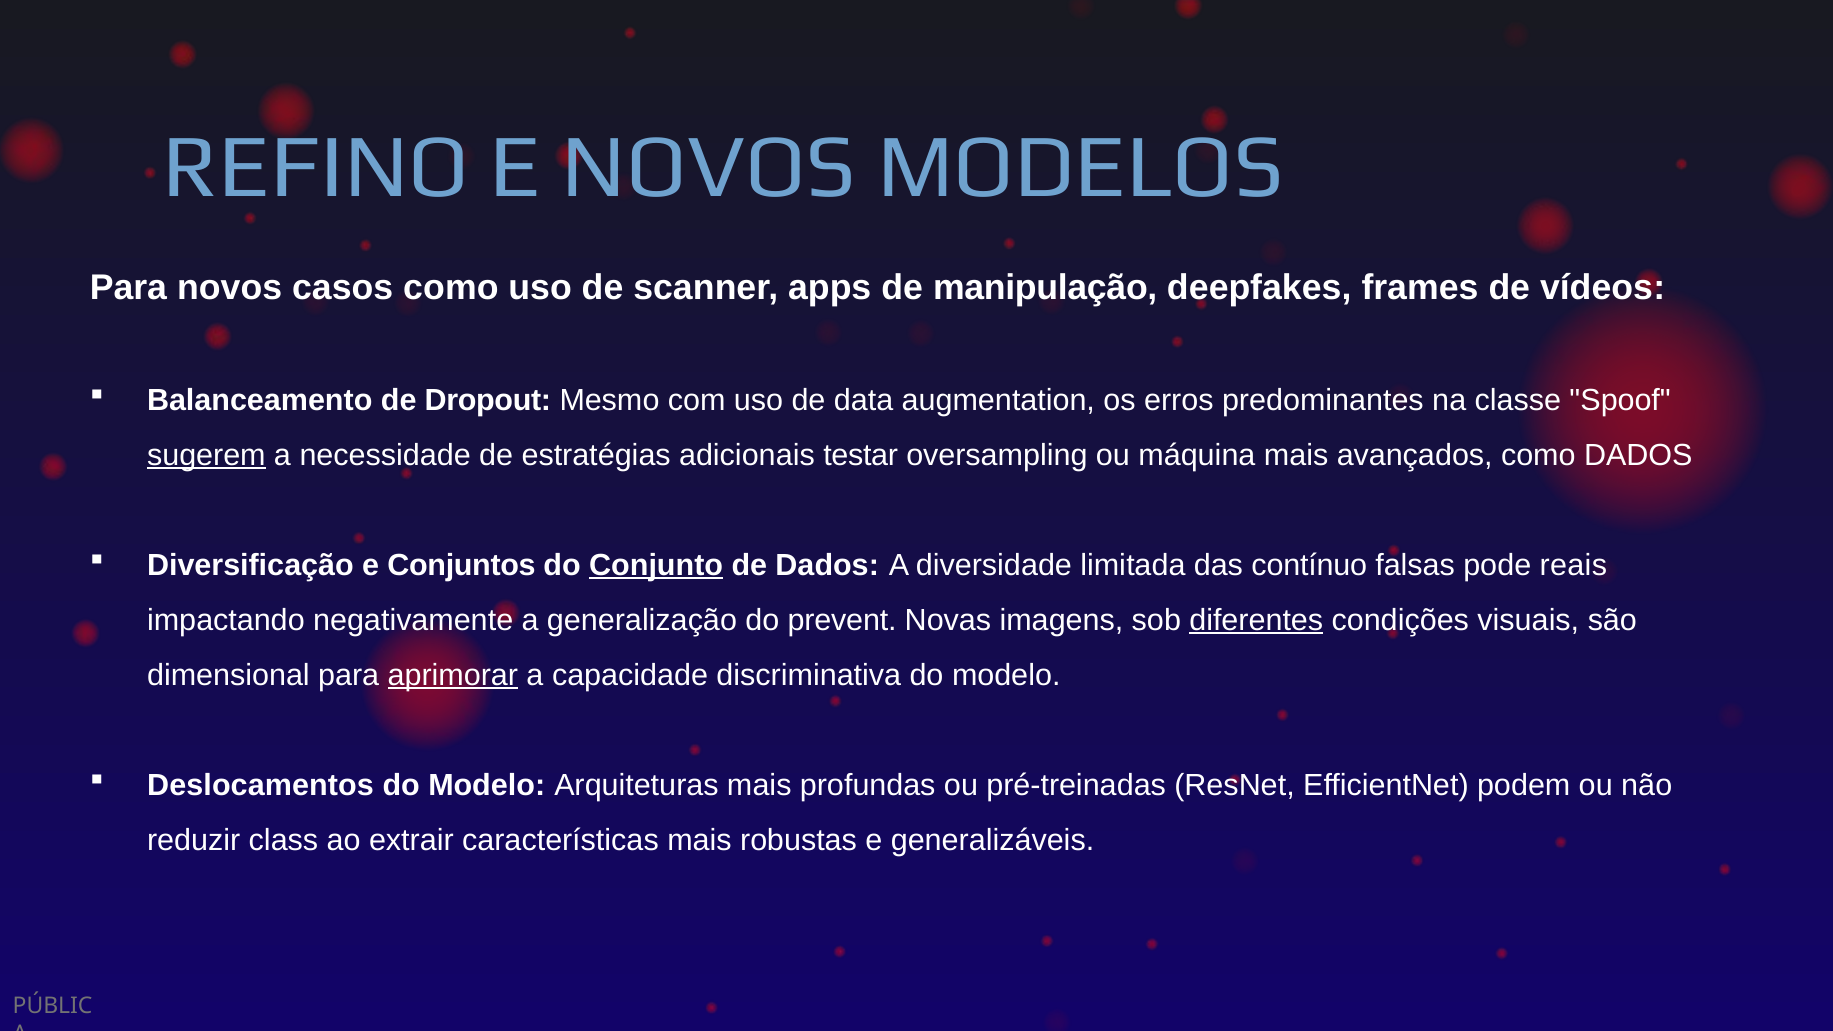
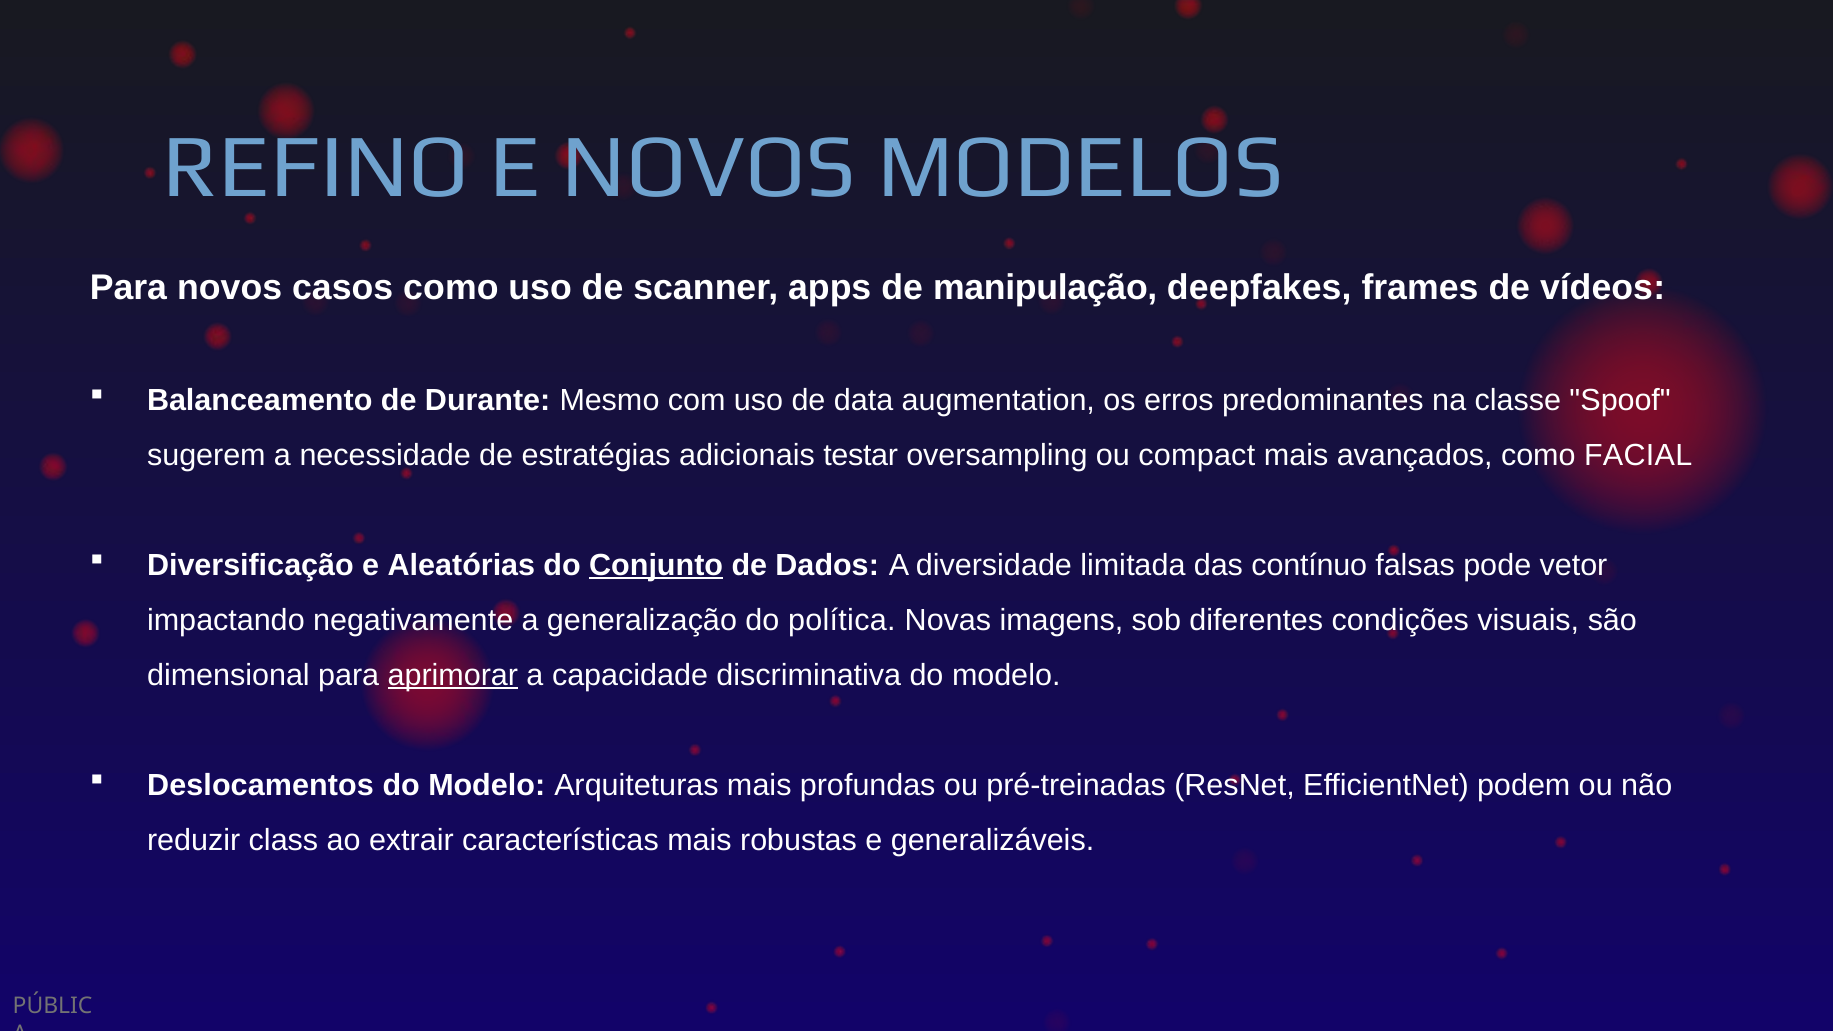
Dropout: Dropout -> Durante
sugerem underline: present -> none
máquina: máquina -> compact
como DADOS: DADOS -> FACIAL
Conjuntos: Conjuntos -> Aleatórias
reais: reais -> vetor
prevent: prevent -> política
diferentes underline: present -> none
